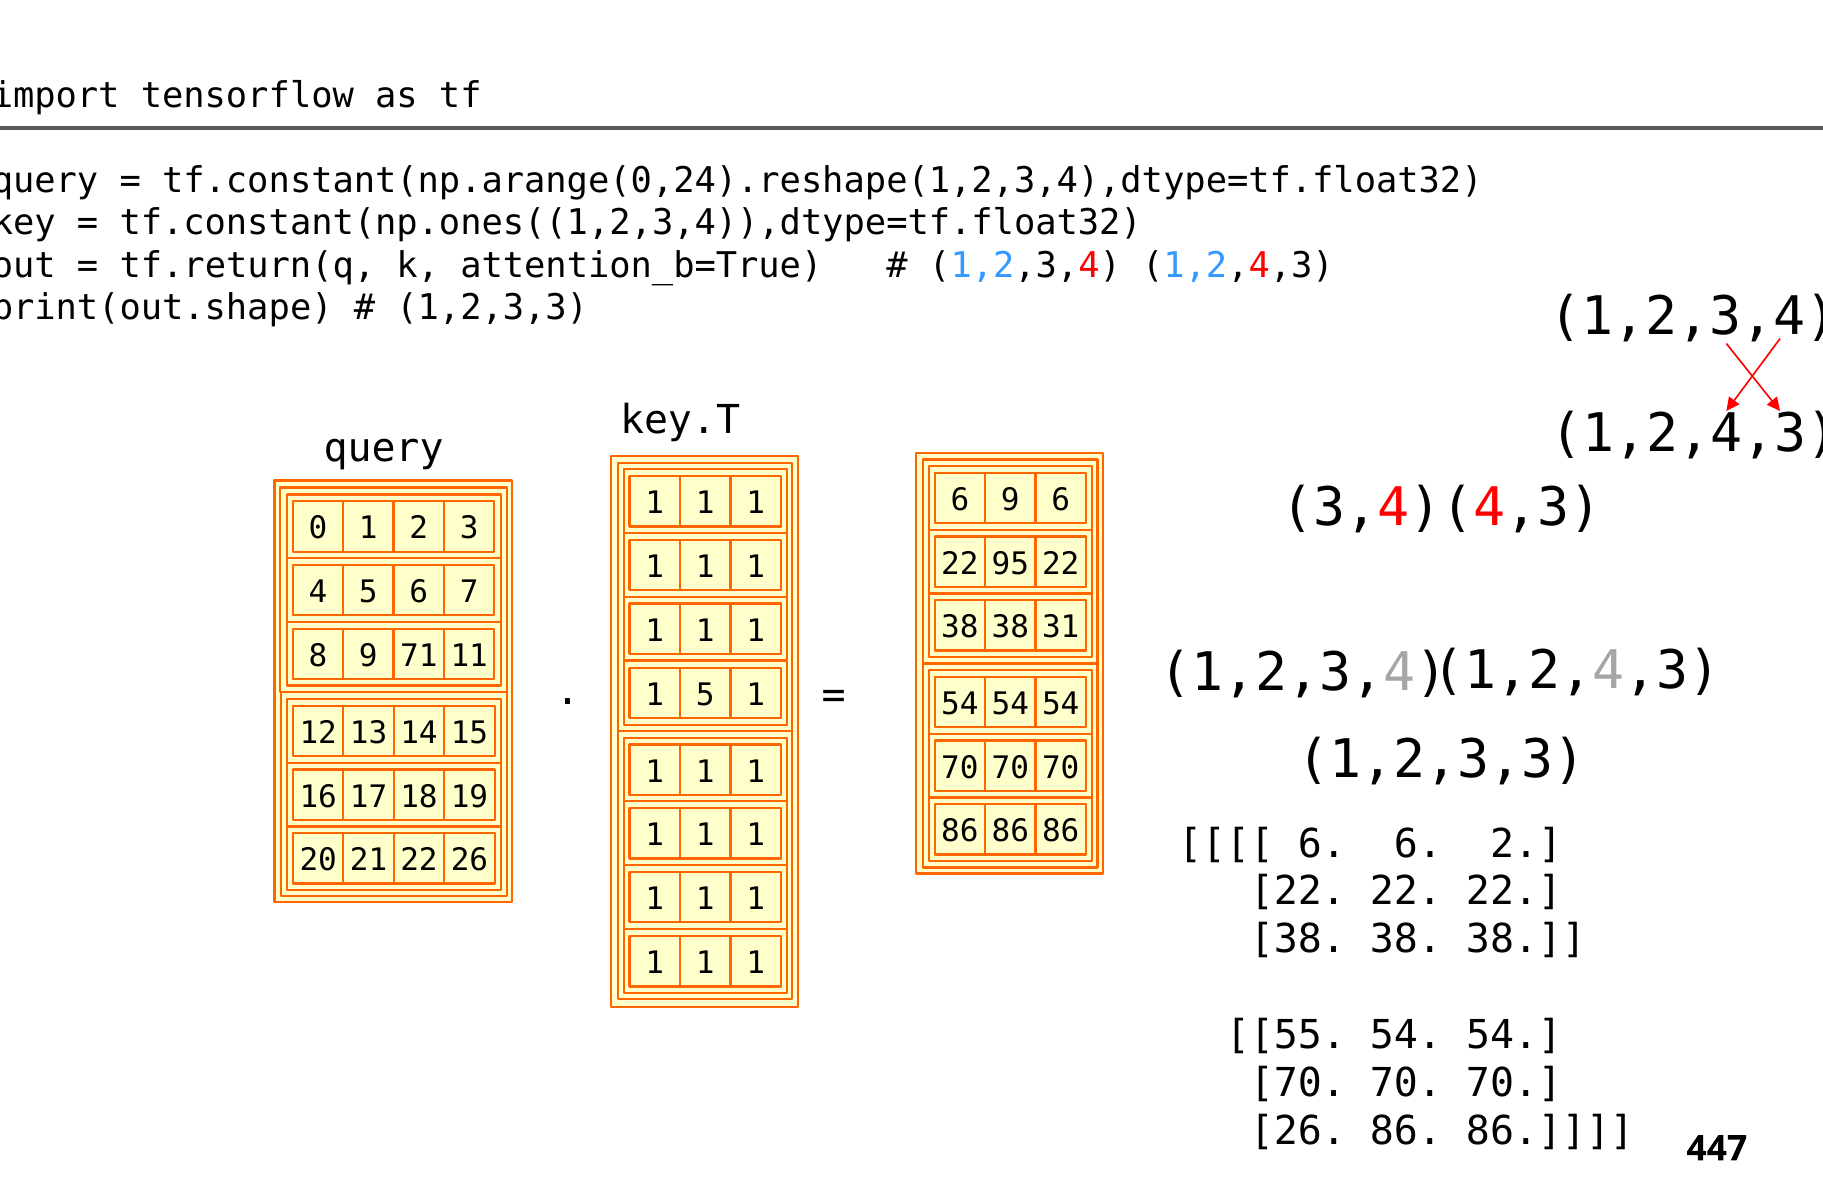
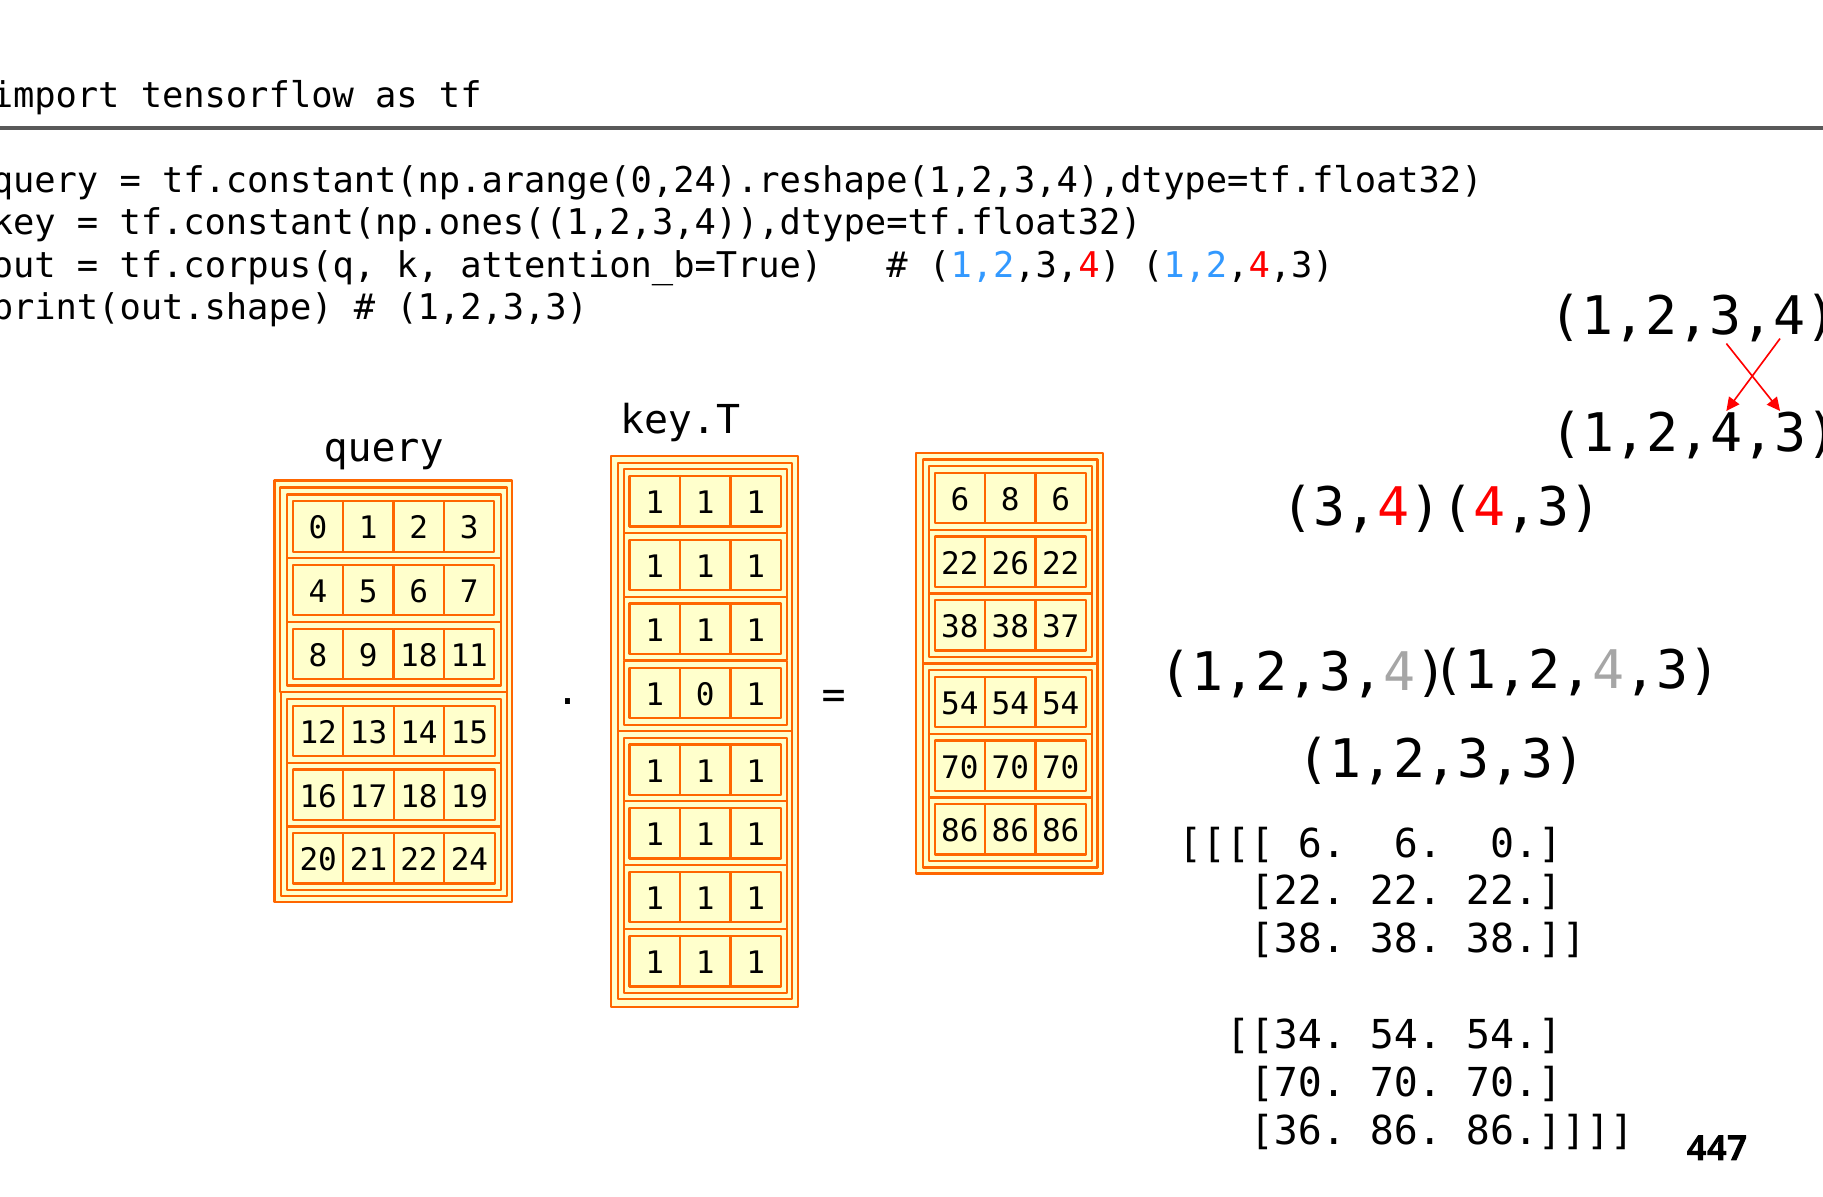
tf.return(q: tf.return(q -> tf.corpus(q
6 9: 9 -> 8
95: 95 -> 26
31: 31 -> 37
9 71: 71 -> 18
1 5: 5 -> 0
6 2: 2 -> 0
22 26: 26 -> 24
55: 55 -> 34
26 at (1298, 1131): 26 -> 36
